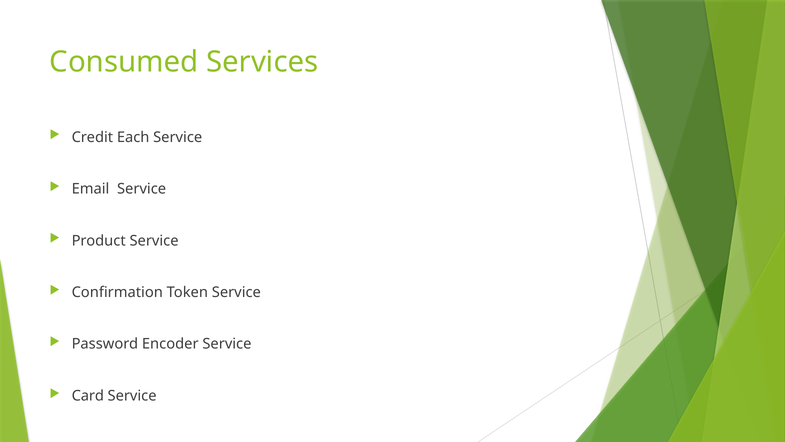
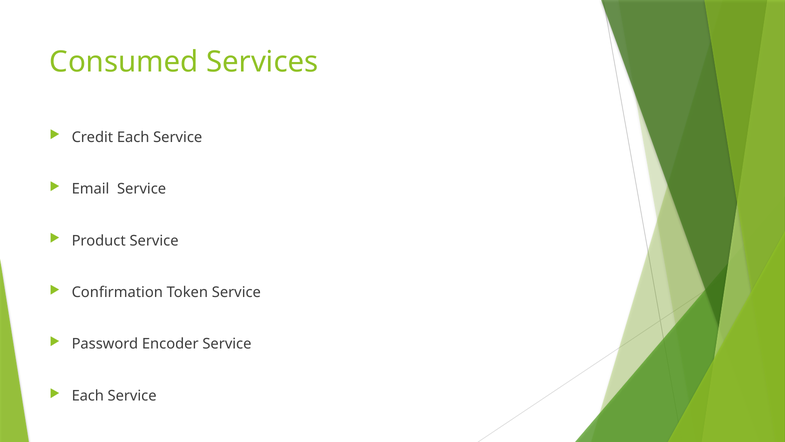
Card at (88, 395): Card -> Each
